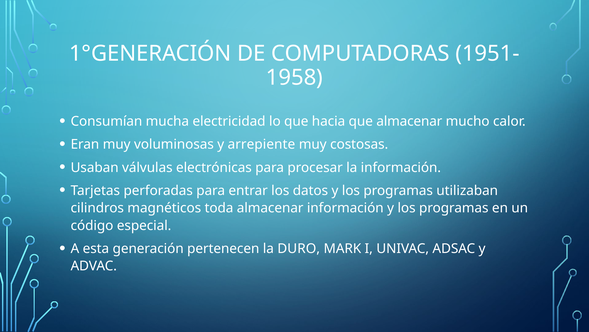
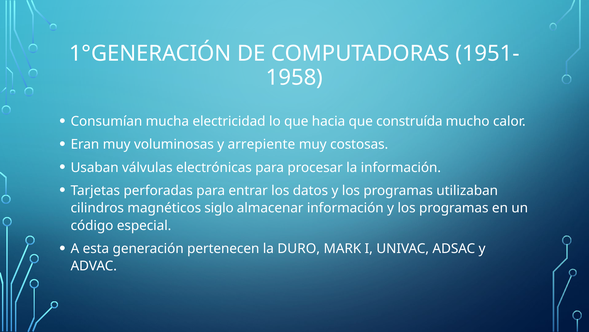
que almacenar: almacenar -> construída
toda: toda -> siglo
